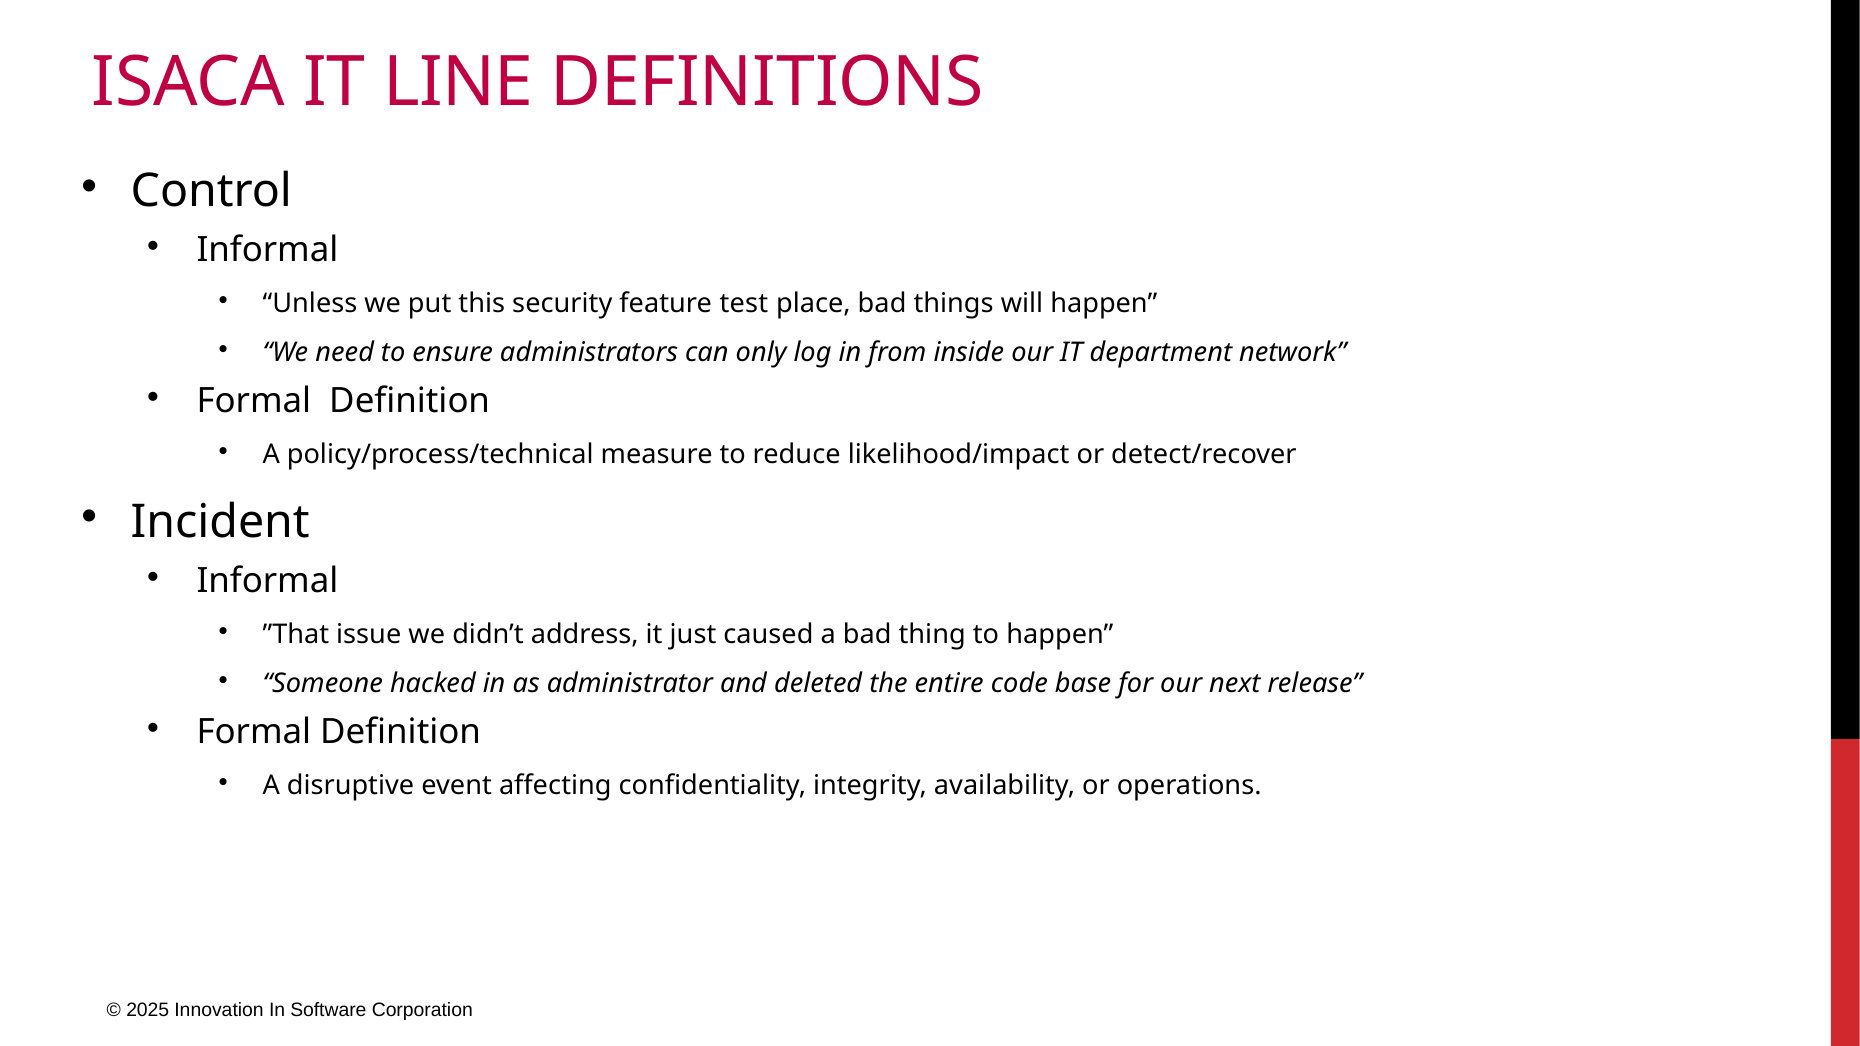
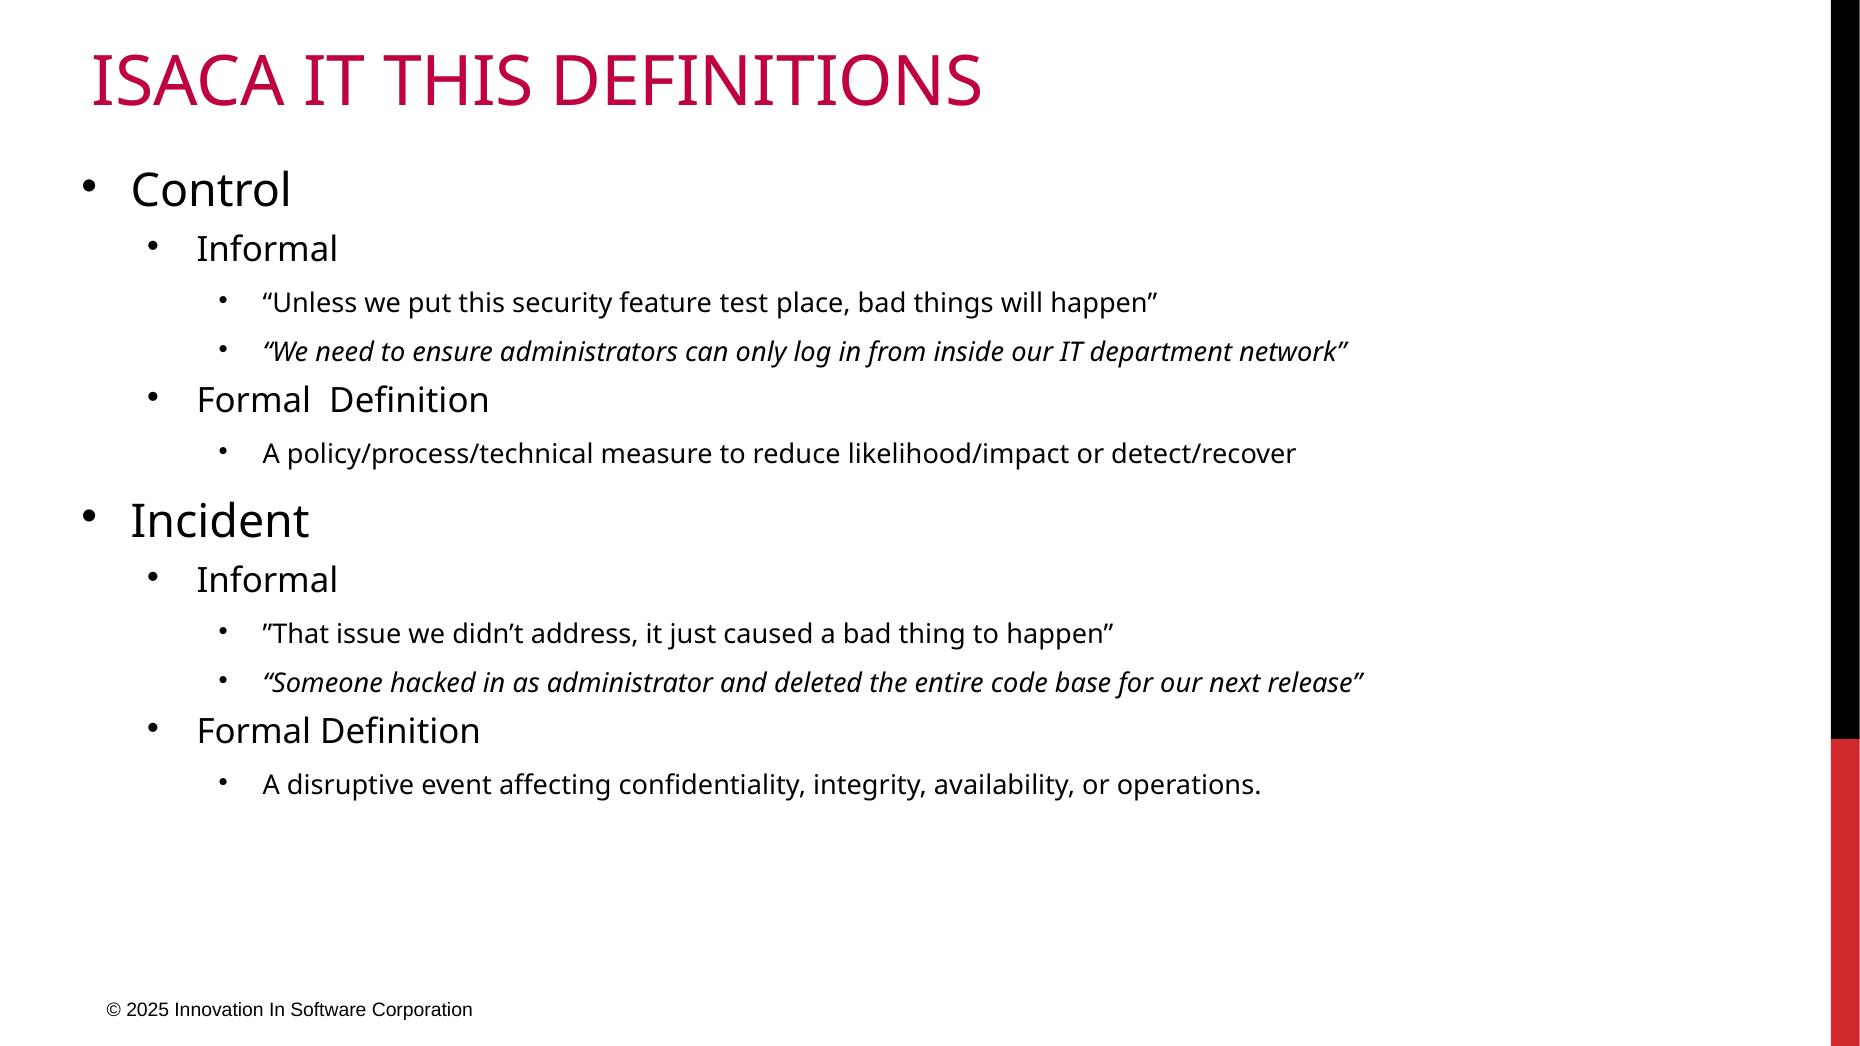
IT LINE: LINE -> THIS
